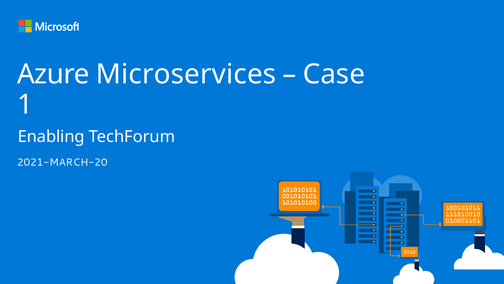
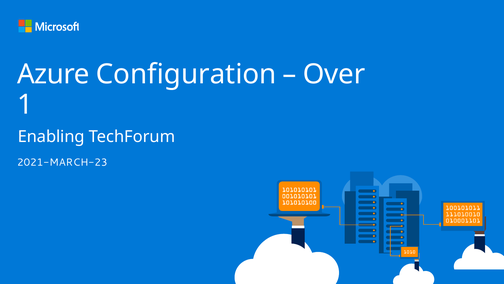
Microservices: Microservices -> Configuration
Case: Case -> Over
2021-MARCH-20: 2021-MARCH-20 -> 2021-MARCH-23
